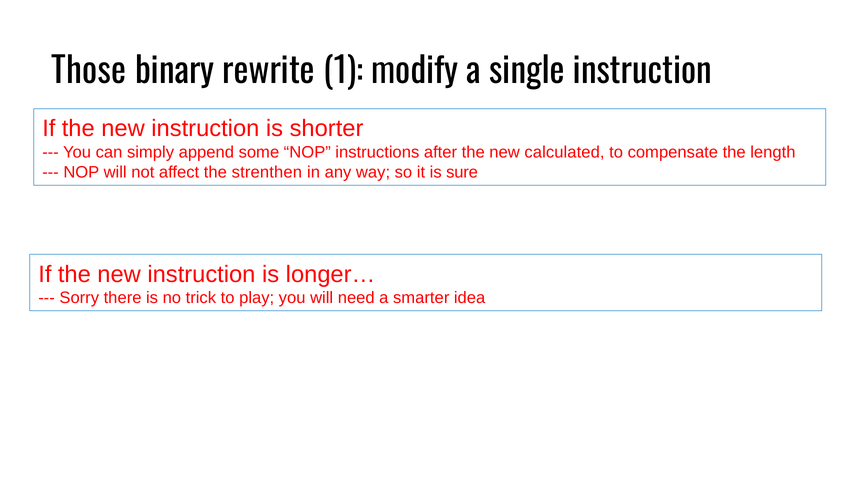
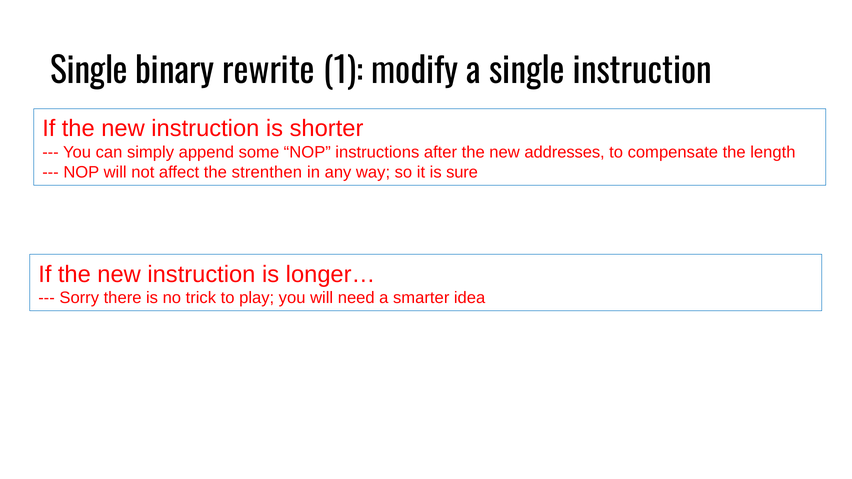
Those at (89, 72): Those -> Single
calculated: calculated -> addresses
